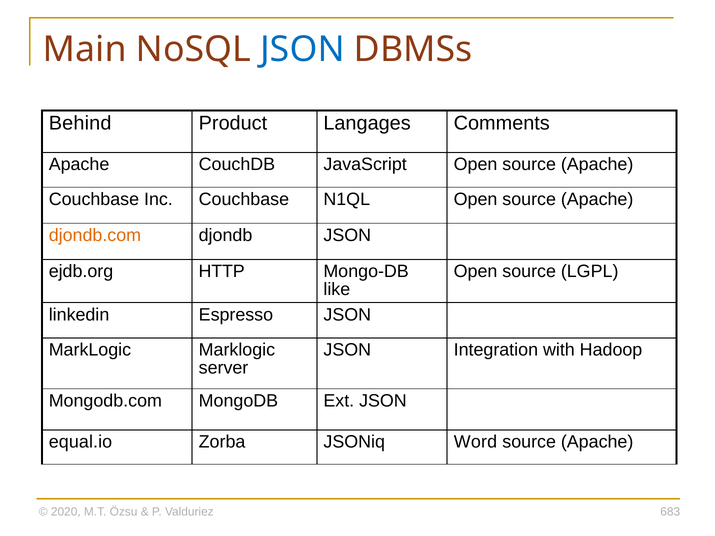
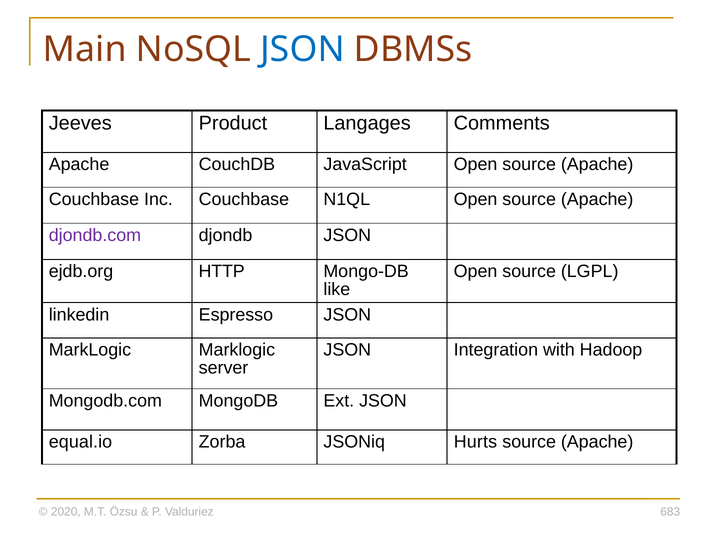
Behind: Behind -> Jeeves
djondb.com colour: orange -> purple
Word: Word -> Hurts
